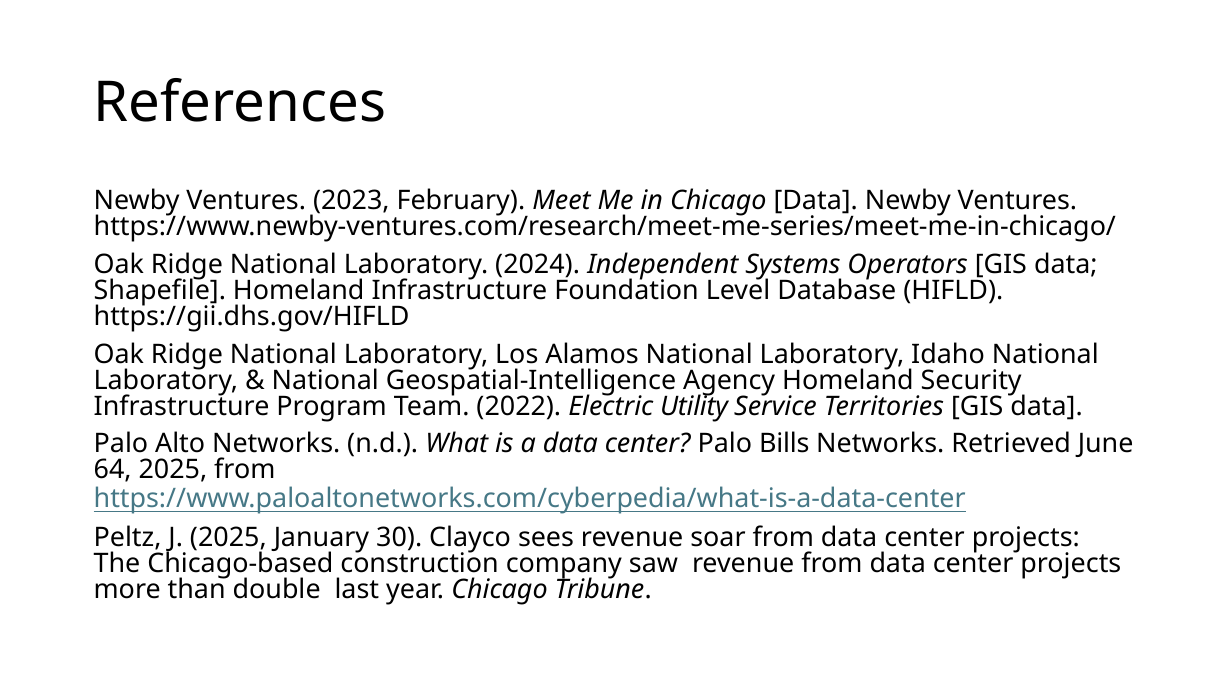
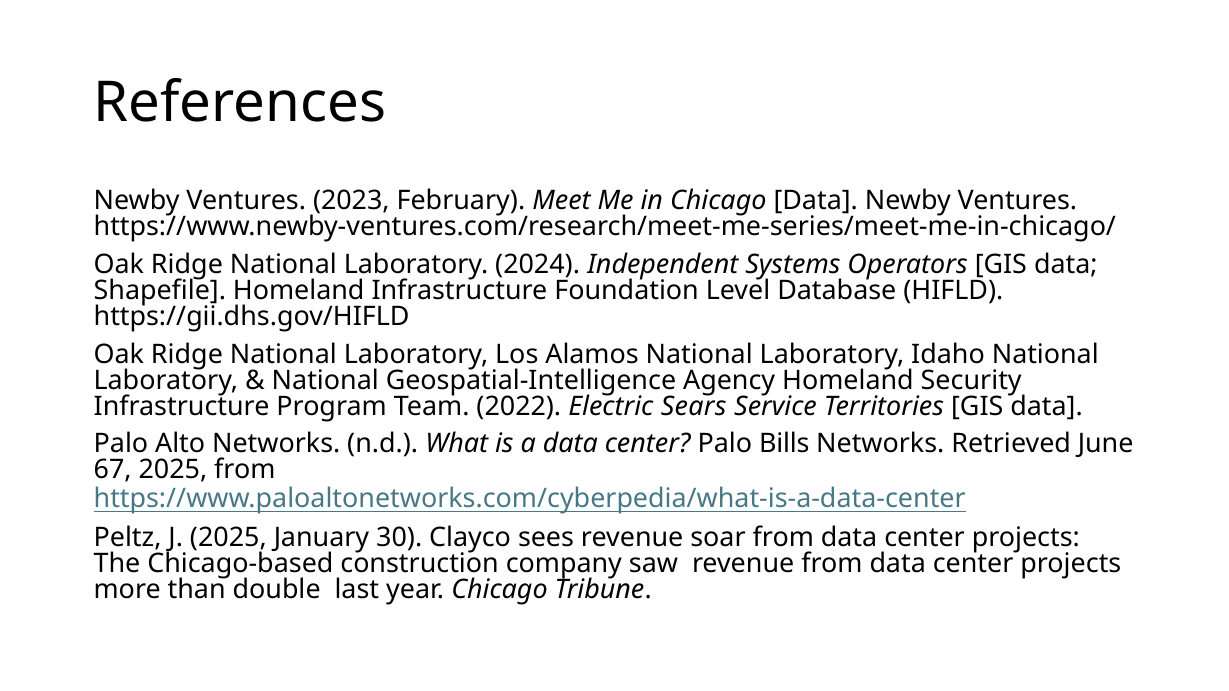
Utility: Utility -> Sears
64: 64 -> 67
